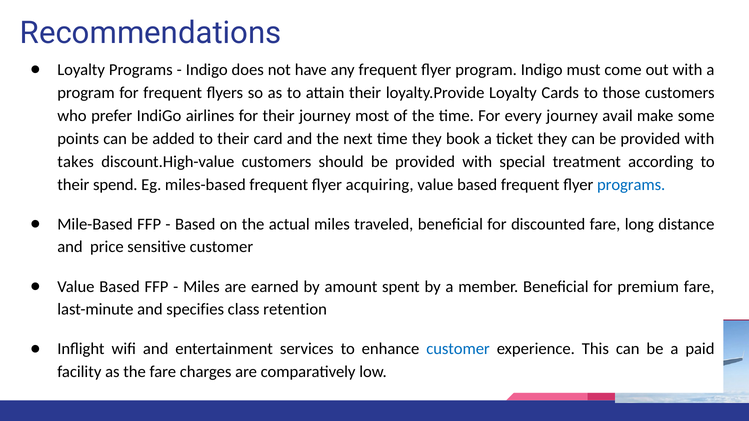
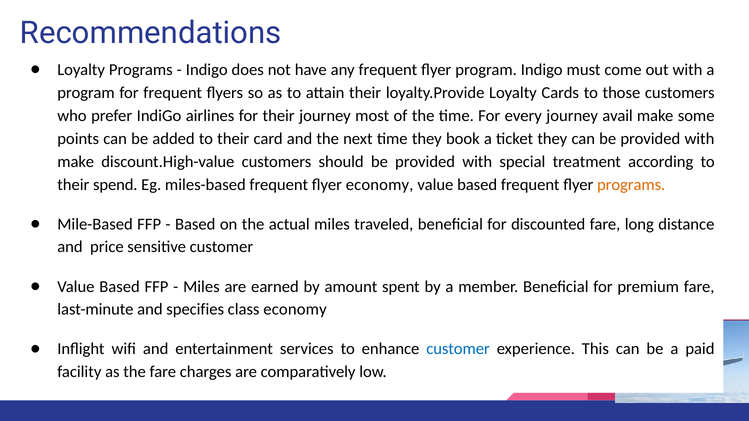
takes at (76, 162): takes -> make
flyer acquiring: acquiring -> economy
programs at (631, 185) colour: blue -> orange
class retention: retention -> economy
